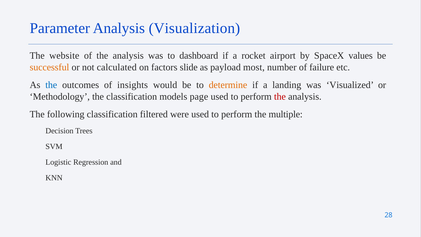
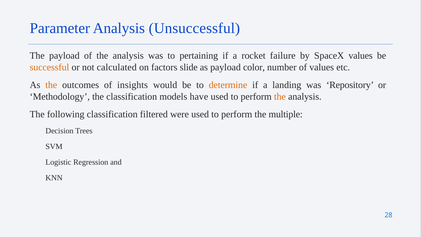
Visualization: Visualization -> Unsuccessful
The website: website -> payload
dashboard: dashboard -> pertaining
airport: airport -> failure
most: most -> color
of failure: failure -> values
the at (51, 85) colour: blue -> orange
Visualized: Visualized -> Repository
page: page -> have
the at (280, 97) colour: red -> orange
